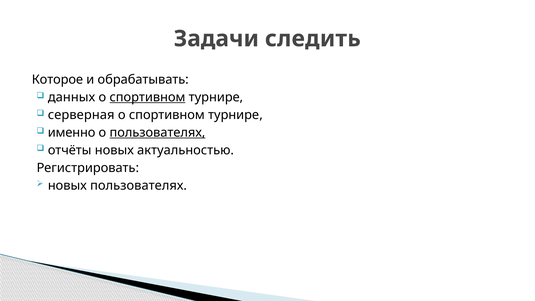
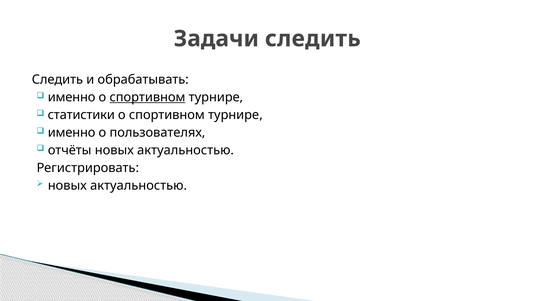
Которое at (57, 80): Которое -> Следить
данных at (71, 97): данных -> именно
серверная: серверная -> статистики
пользователях at (157, 132) underline: present -> none
пользователях at (139, 185): пользователях -> актуальностью
